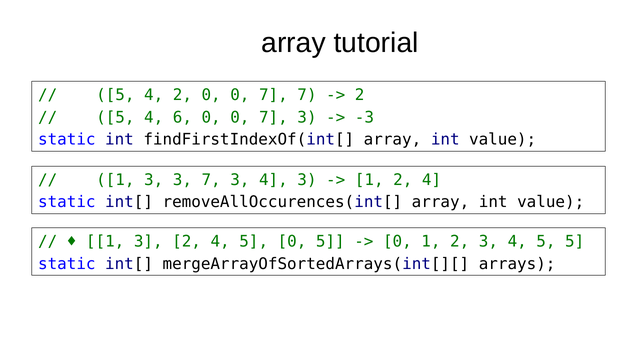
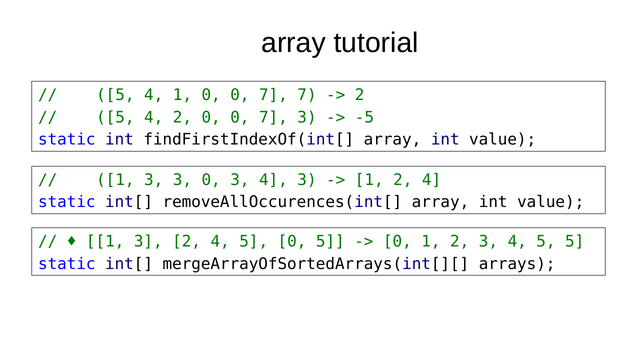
4 2: 2 -> 1
4 6: 6 -> 2
-3: -3 -> -5
3 7: 7 -> 0
